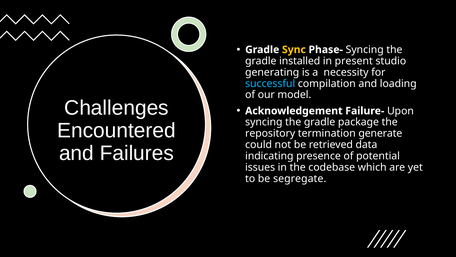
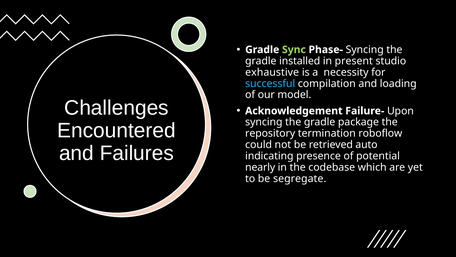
Sync colour: yellow -> light green
generating: generating -> exhaustive
generate: generate -> roboflow
data: data -> auto
issues: issues -> nearly
